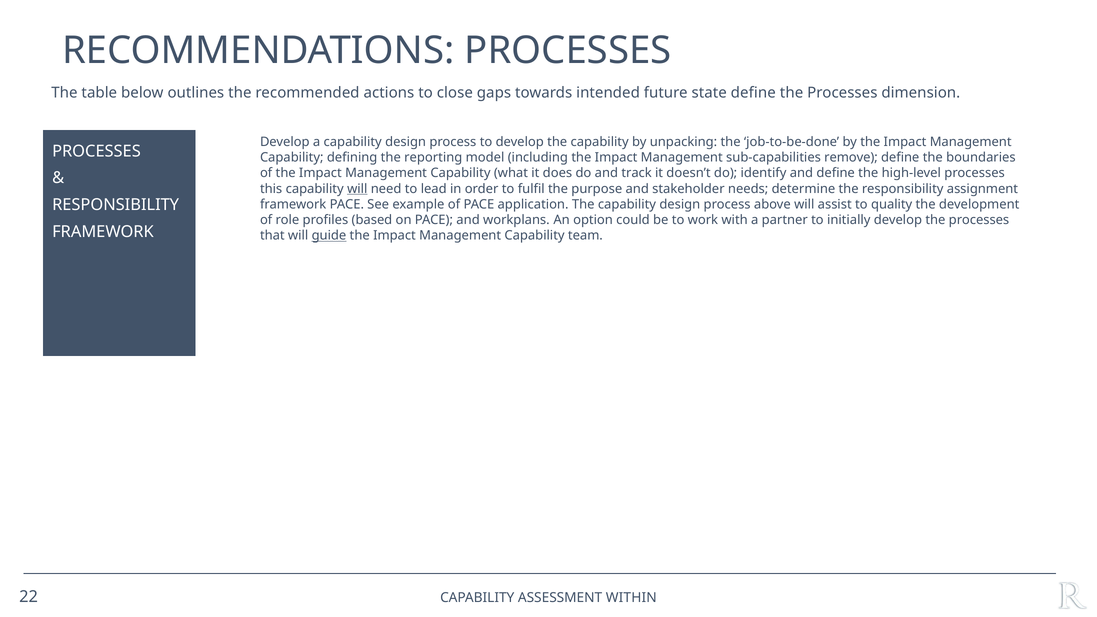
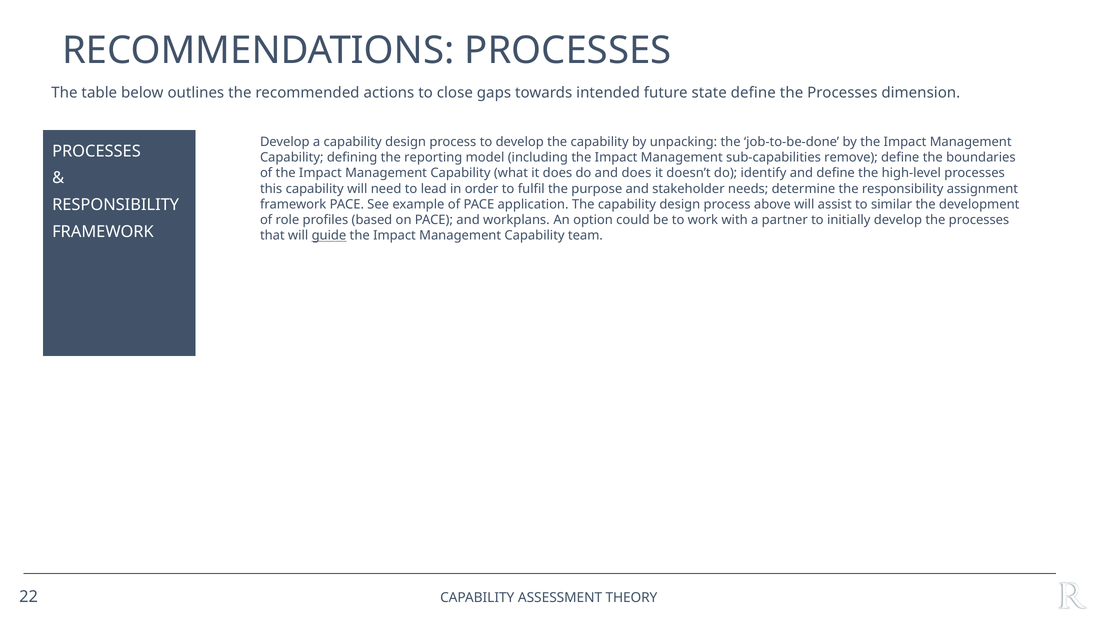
and track: track -> does
will at (357, 189) underline: present -> none
quality: quality -> similar
WITHIN: WITHIN -> THEORY
